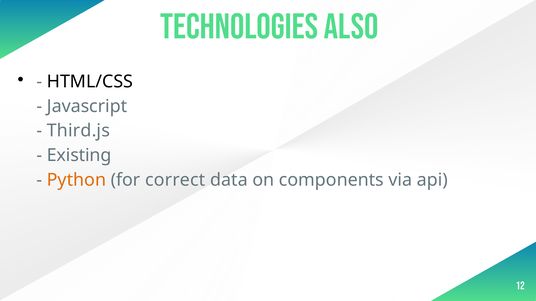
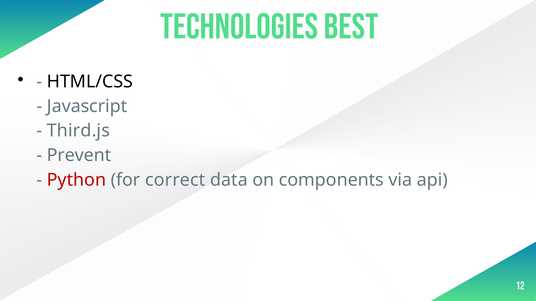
Also: Also -> Best
Existing: Existing -> Prevent
Python colour: orange -> red
